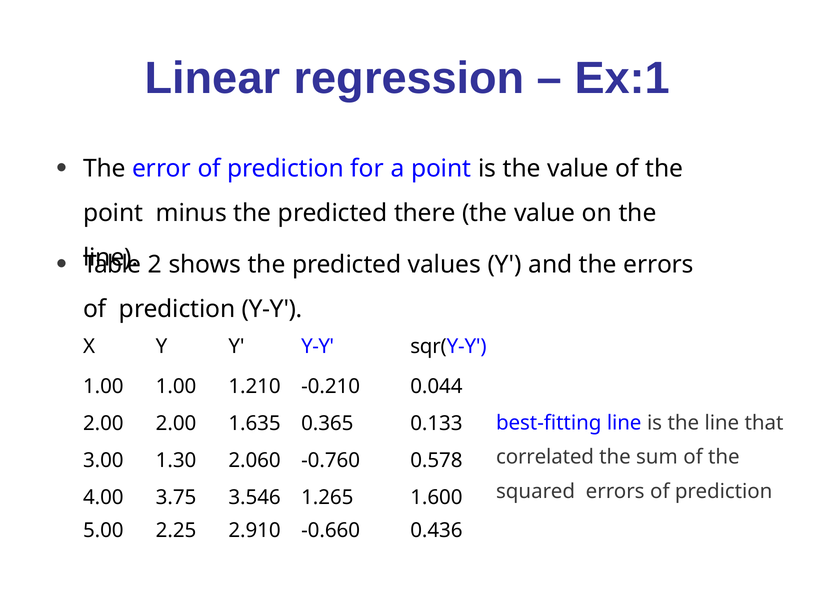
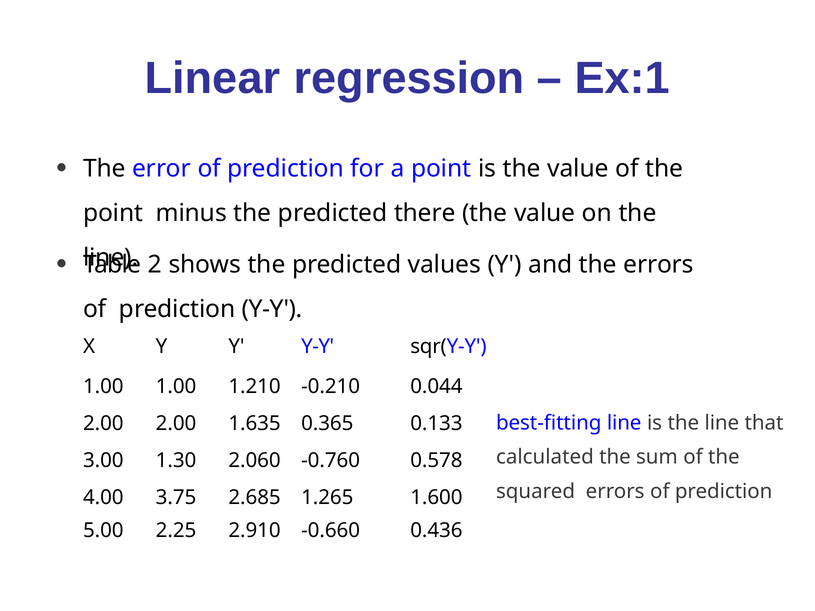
correlated: correlated -> calculated
3.546: 3.546 -> 2.685
